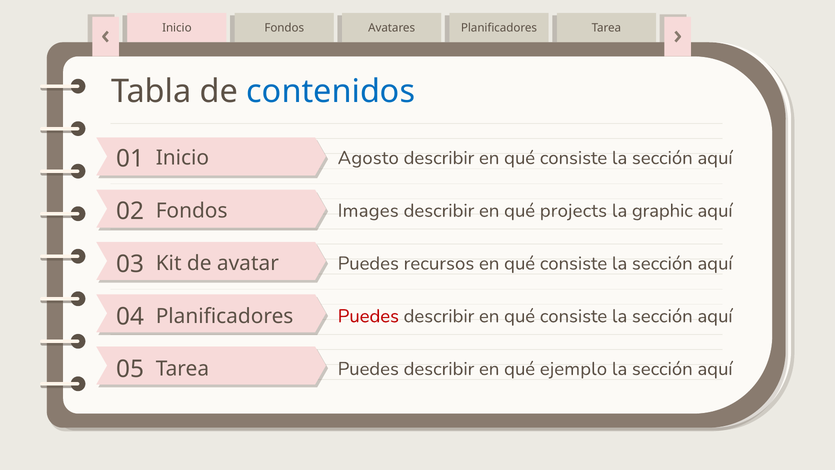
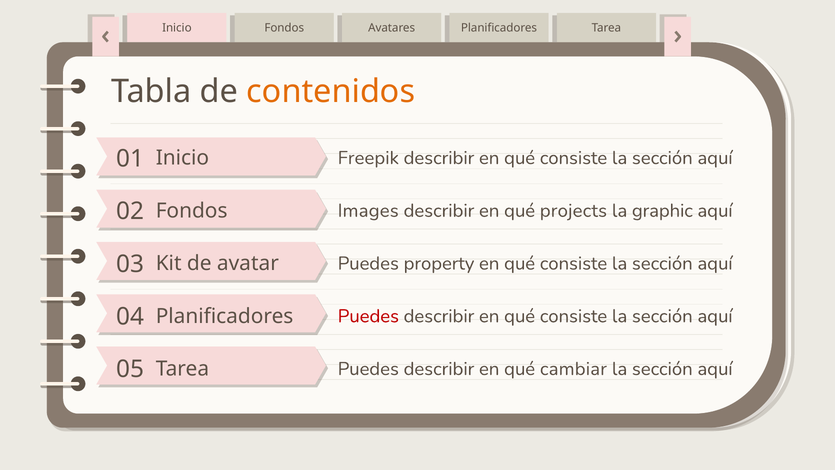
contenidos colour: blue -> orange
Agosto: Agosto -> Freepik
recursos: recursos -> property
ejemplo: ejemplo -> cambiar
